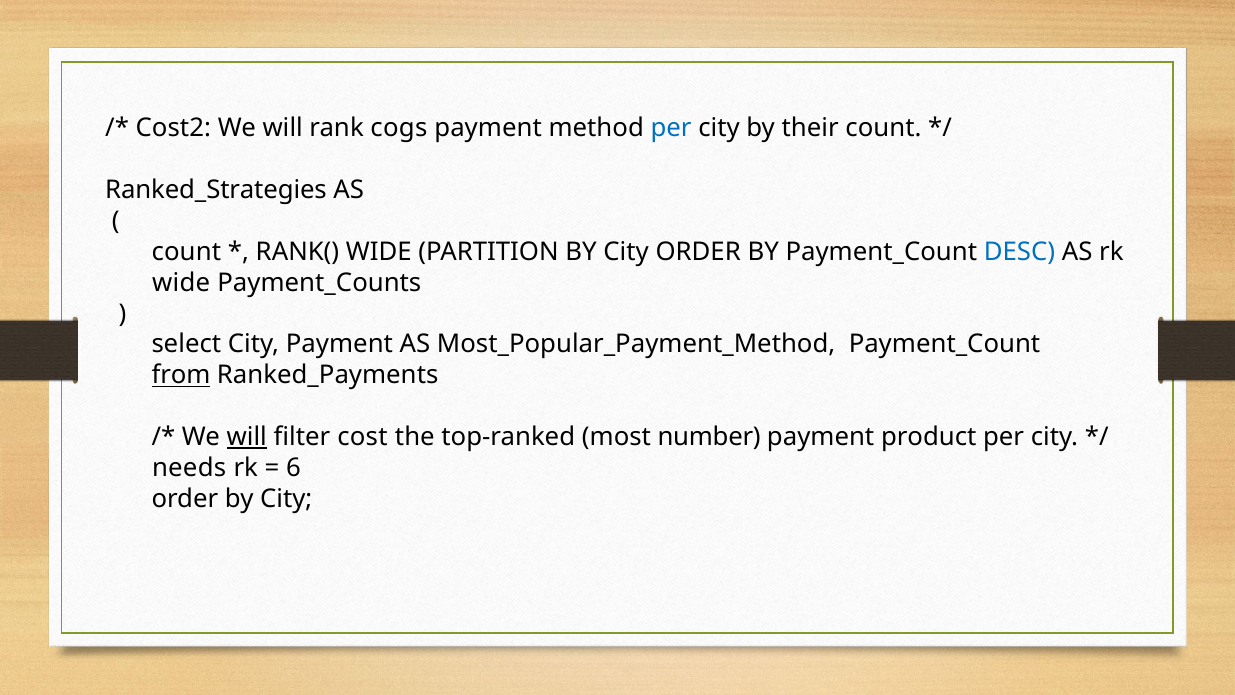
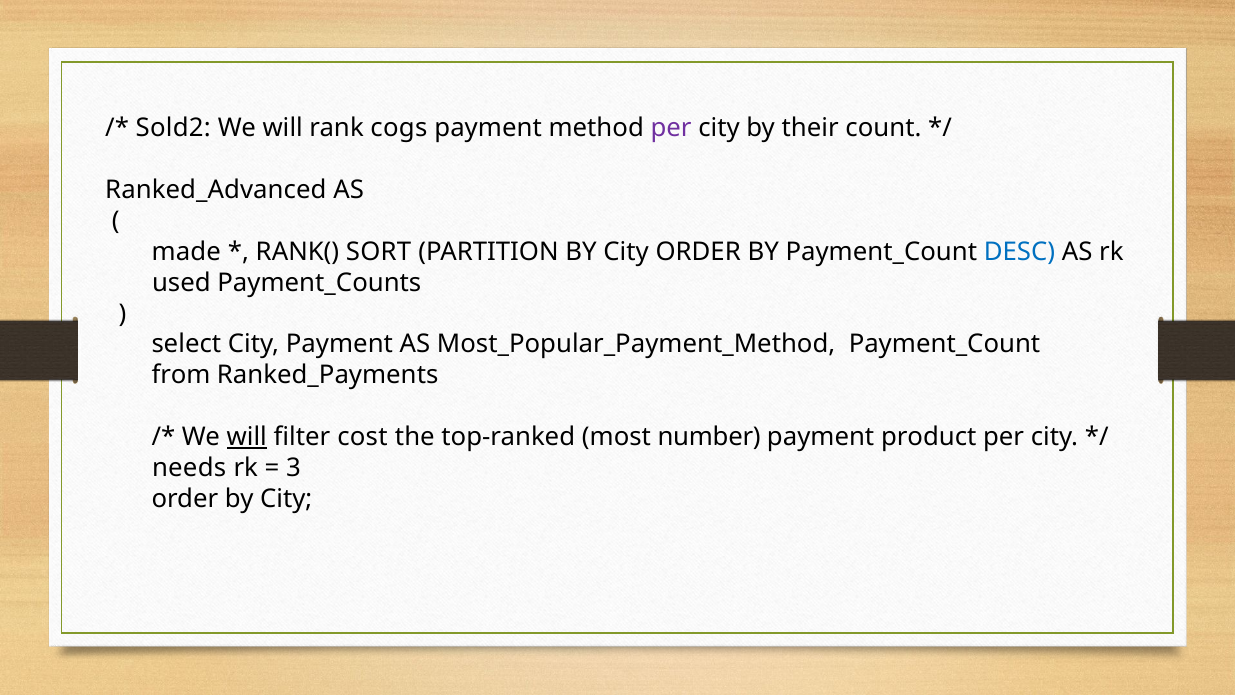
Cost2: Cost2 -> Sold2
per at (671, 128) colour: blue -> purple
Ranked_Strategies: Ranked_Strategies -> Ranked_Advanced
count at (186, 252): count -> made
RANK( WIDE: WIDE -> SORT
wide at (181, 283): wide -> used
from underline: present -> none
6: 6 -> 3
